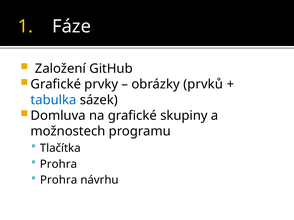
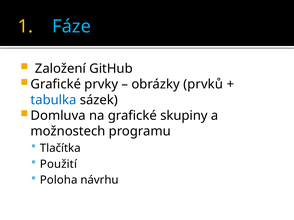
Fáze colour: white -> light blue
Prohra at (59, 164): Prohra -> Použití
Prohra at (59, 180): Prohra -> Poloha
